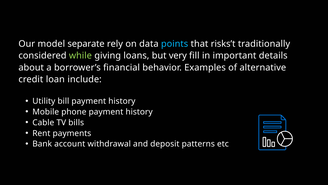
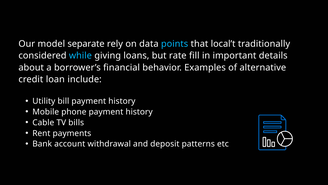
risks’t: risks’t -> local’t
while colour: light green -> light blue
very: very -> rate
